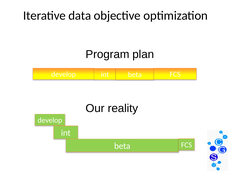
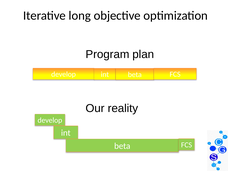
data: data -> long
